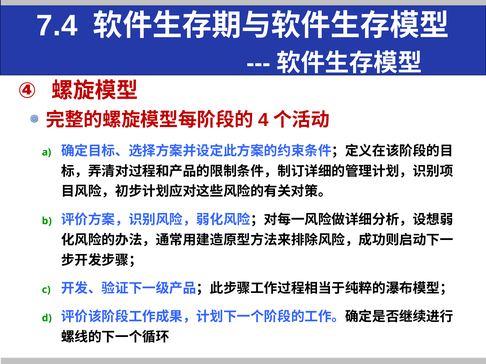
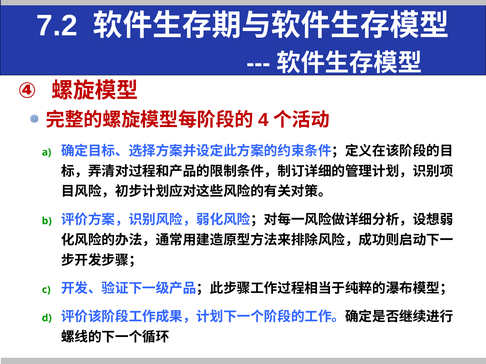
7.4: 7.4 -> 7.2
